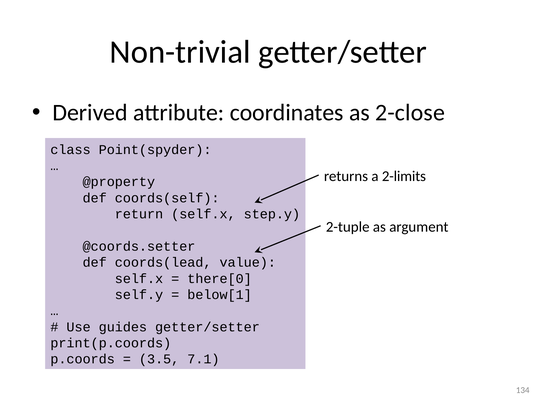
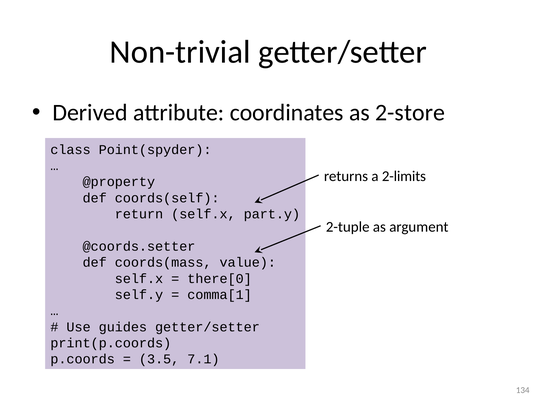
2-close: 2-close -> 2-store
step.y: step.y -> part.y
coords(lead: coords(lead -> coords(mass
below[1: below[1 -> comma[1
